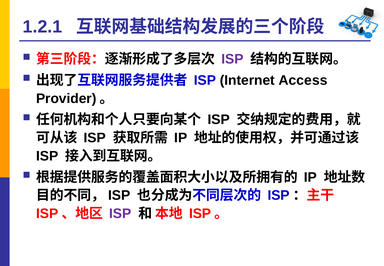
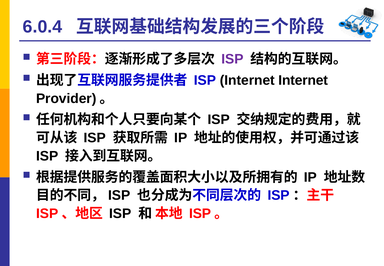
1.2.1: 1.2.1 -> 6.0.4
Internet Access: Access -> Internet
ISP at (120, 213) colour: purple -> black
